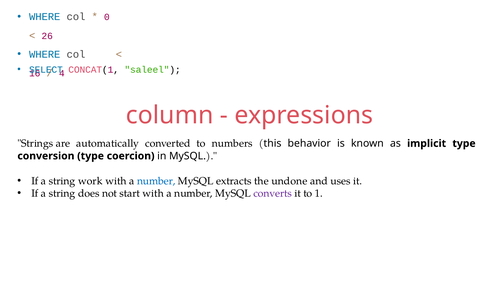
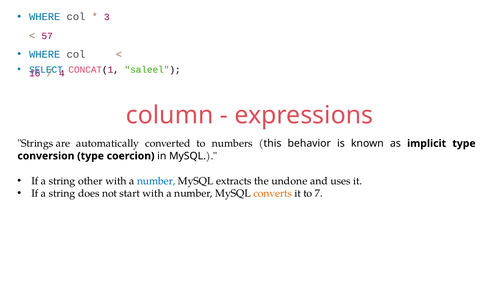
0: 0 -> 3
26: 26 -> 57
work: work -> other
converts colour: purple -> orange
1: 1 -> 7
